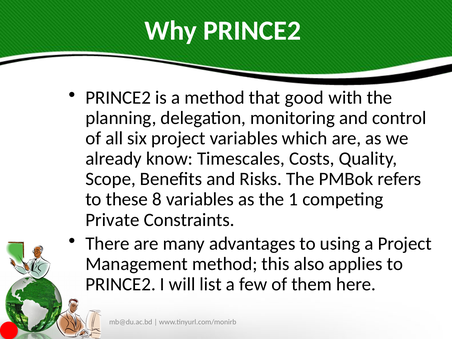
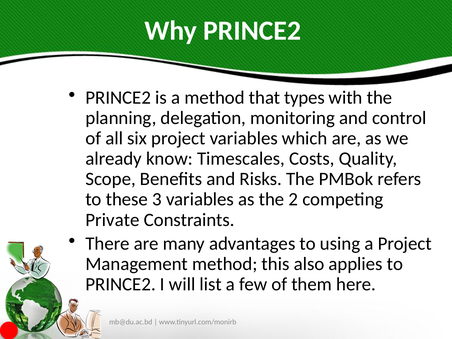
good: good -> types
8: 8 -> 3
1: 1 -> 2
